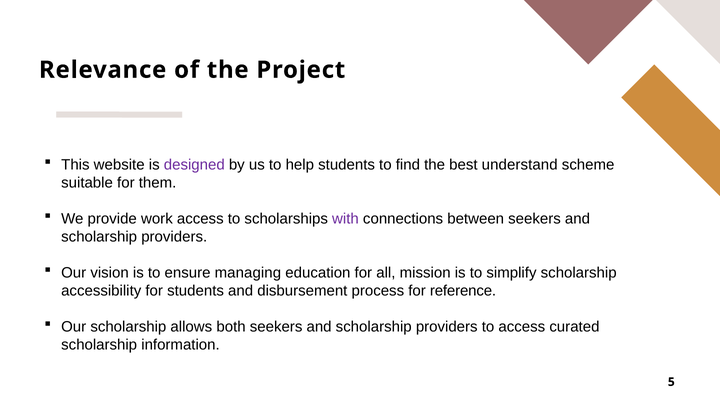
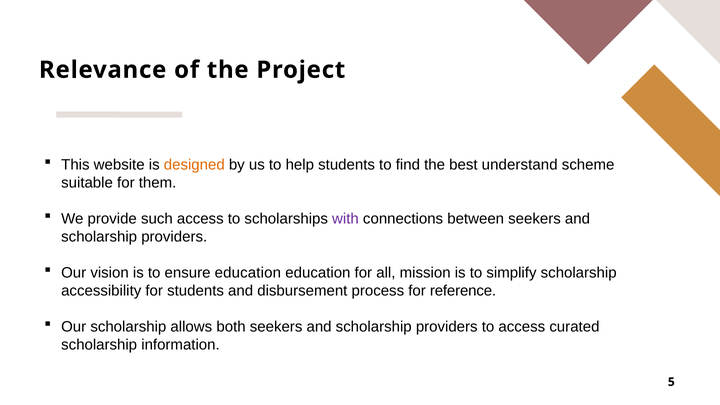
designed colour: purple -> orange
work: work -> such
ensure managing: managing -> education
